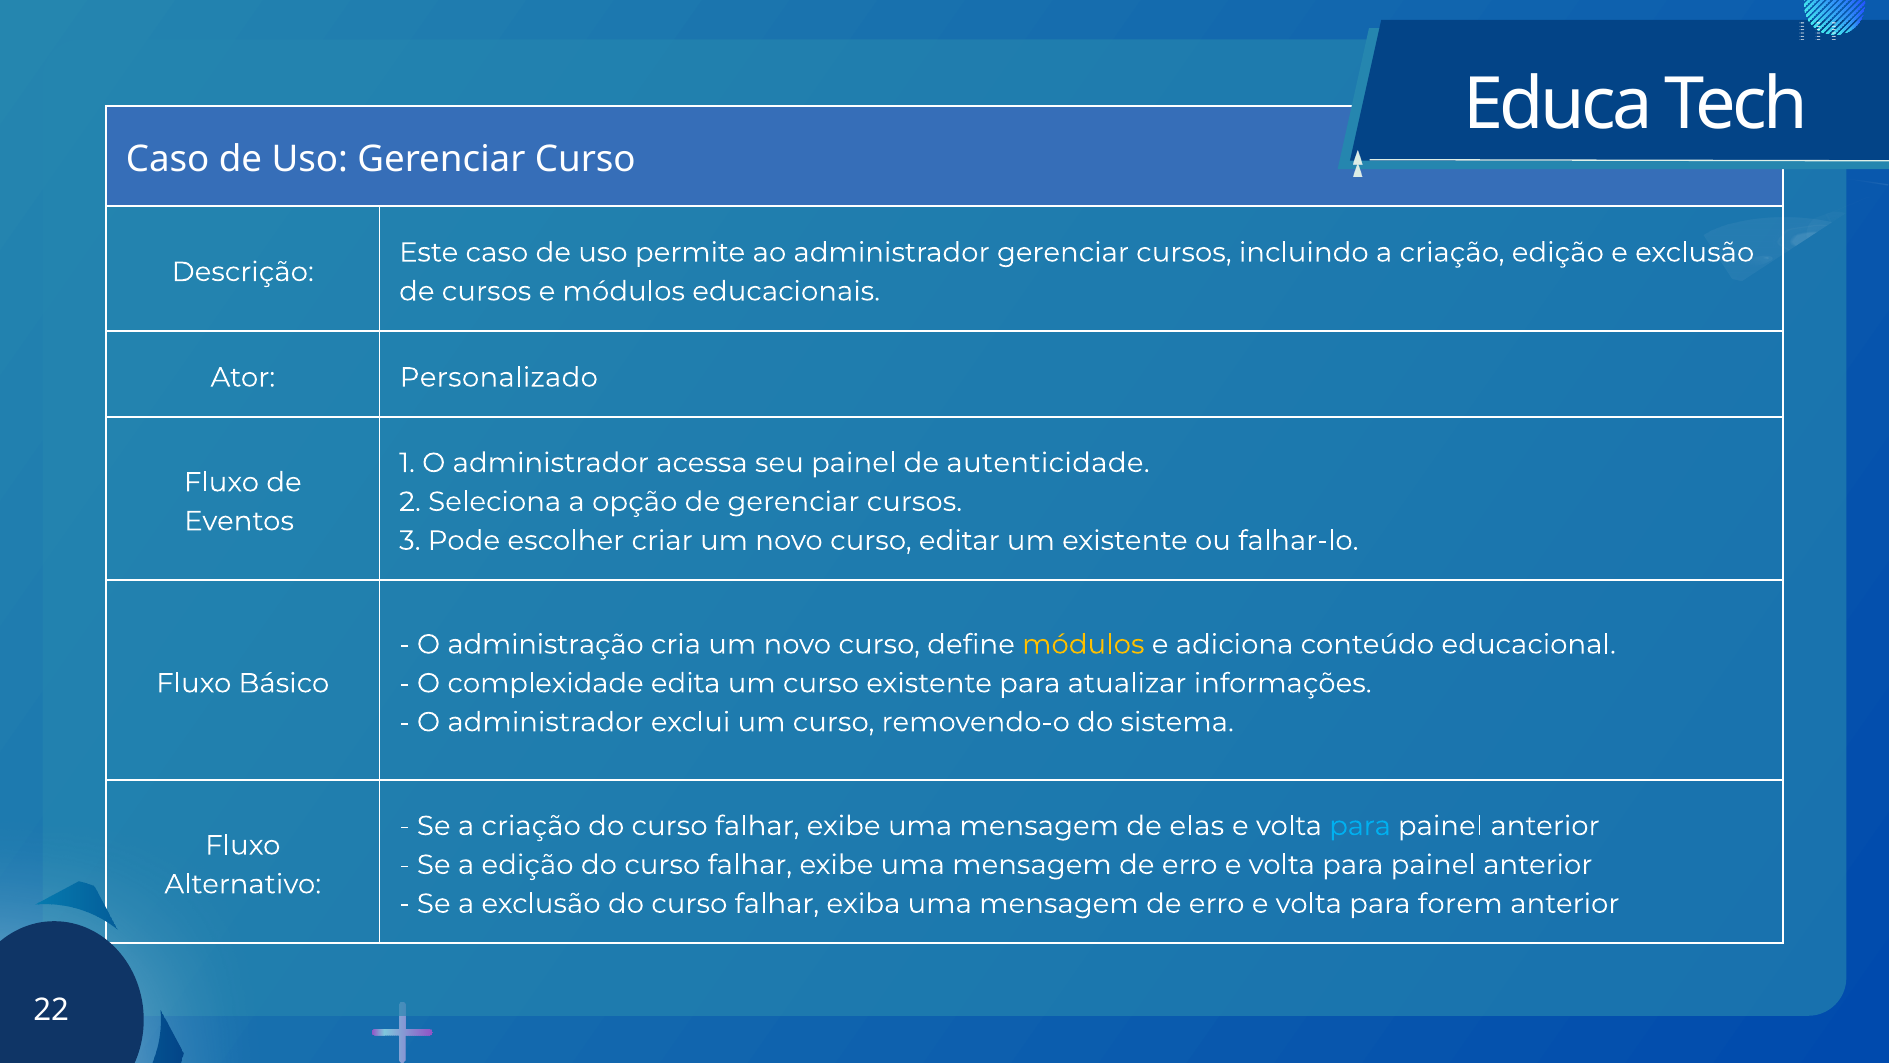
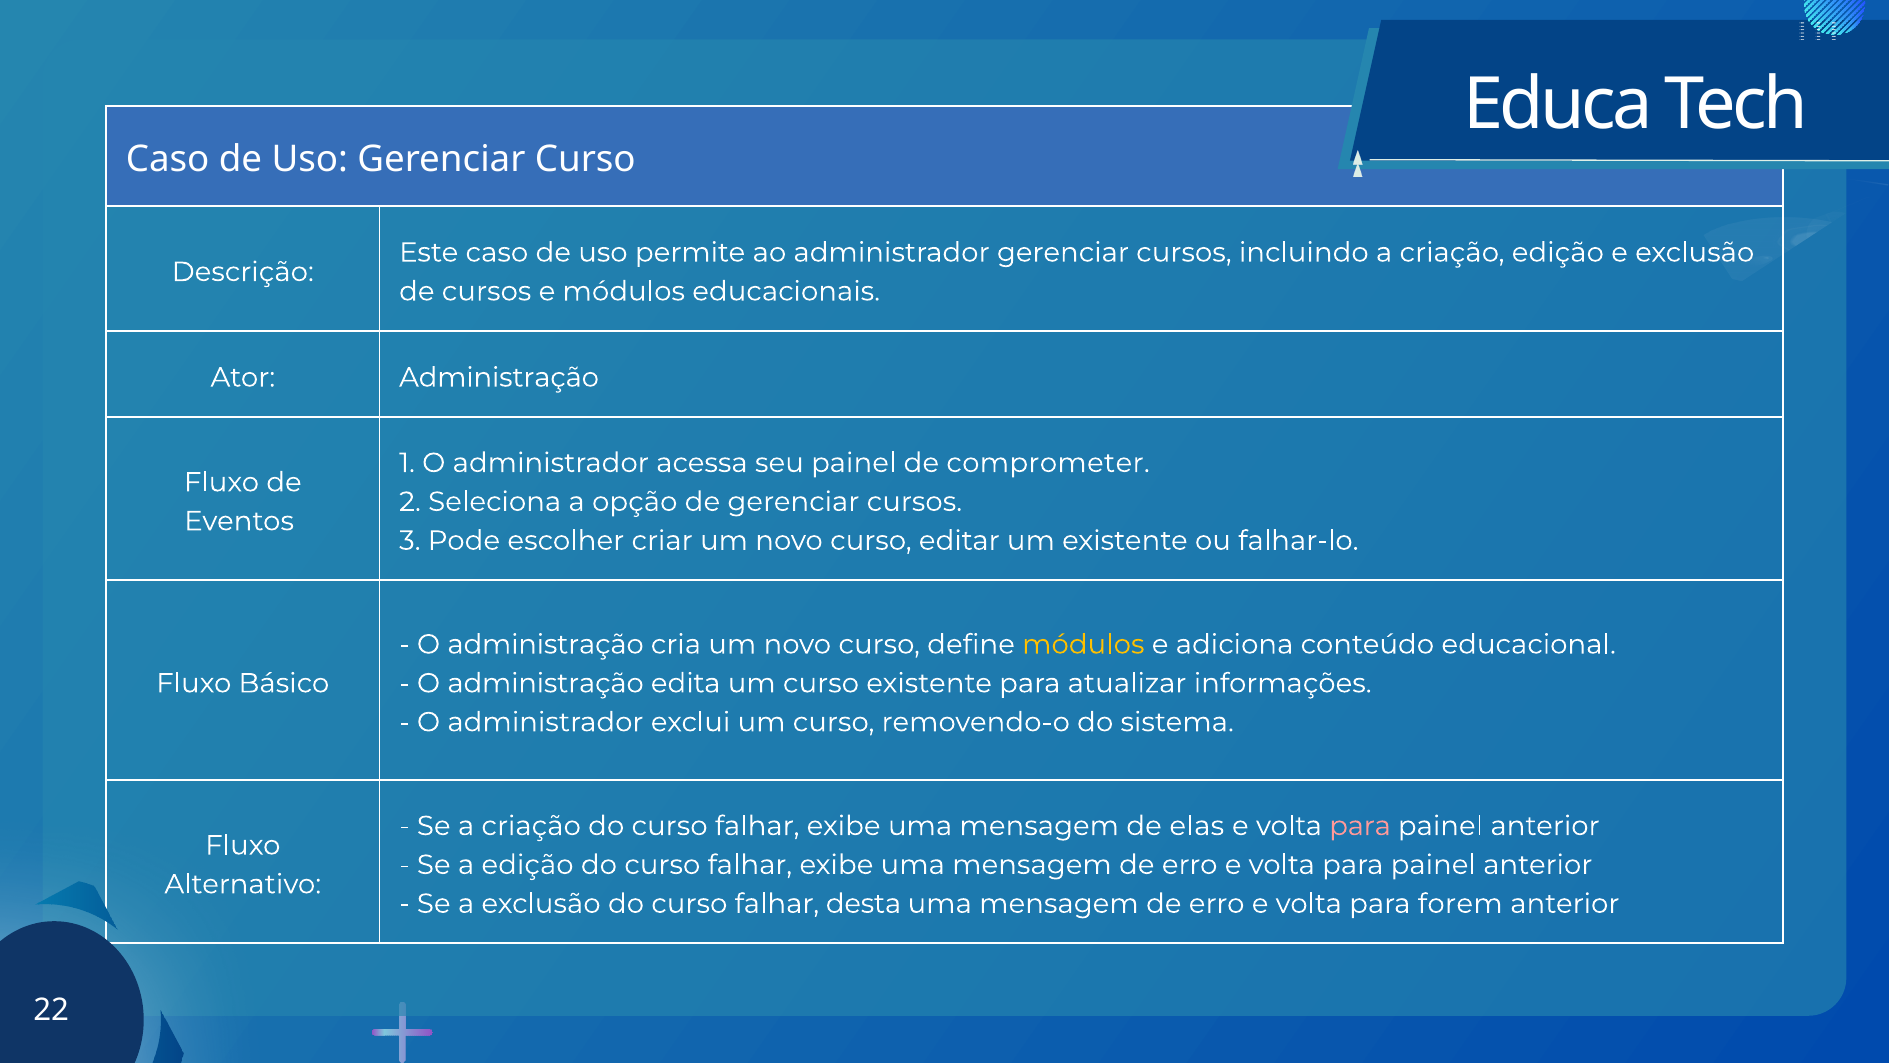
Ator Personalizado: Personalizado -> Administração
autenticidade: autenticidade -> comprometer
complexidade at (546, 683): complexidade -> administração
para at (1360, 826) colour: light blue -> pink
exiba: exiba -> desta
